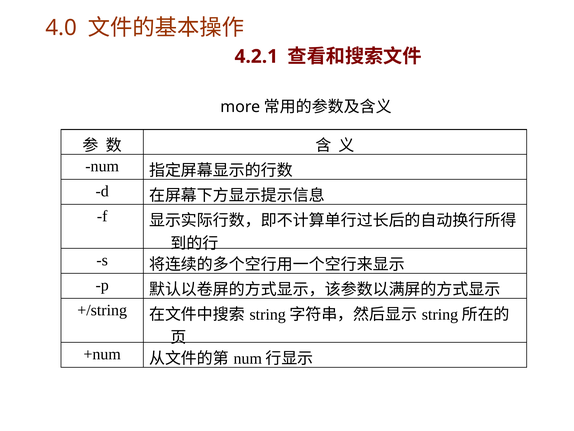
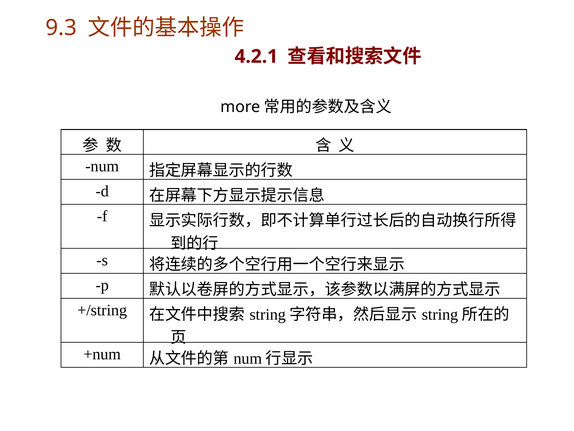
4.0: 4.0 -> 9.3
